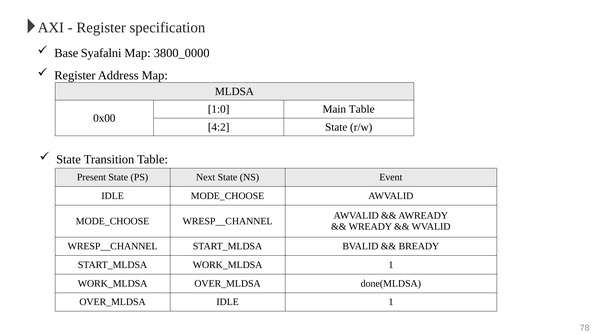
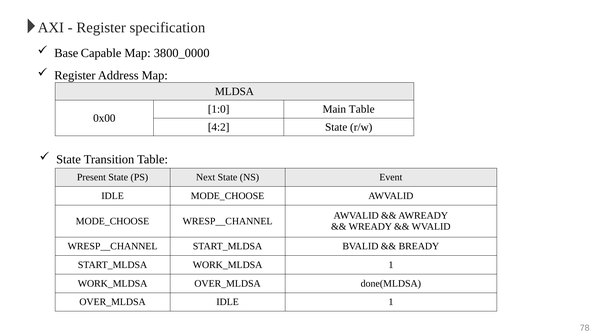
Syafalni: Syafalni -> Capable
